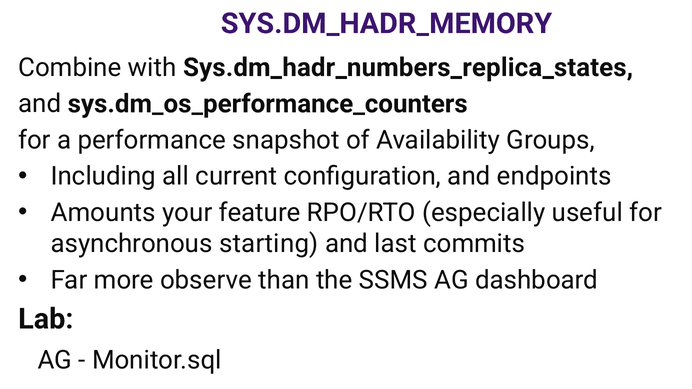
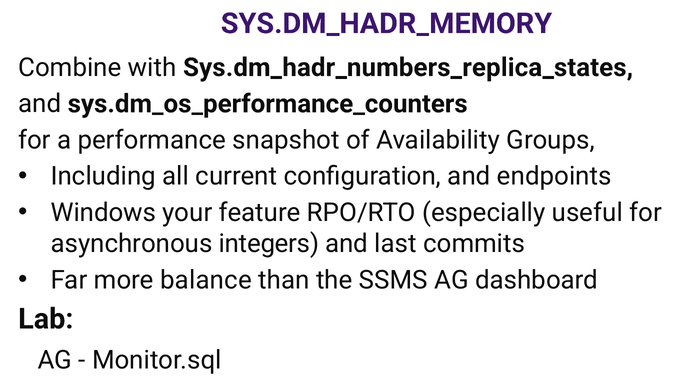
Amounts: Amounts -> Windows
starting: starting -> integers
observe: observe -> balance
